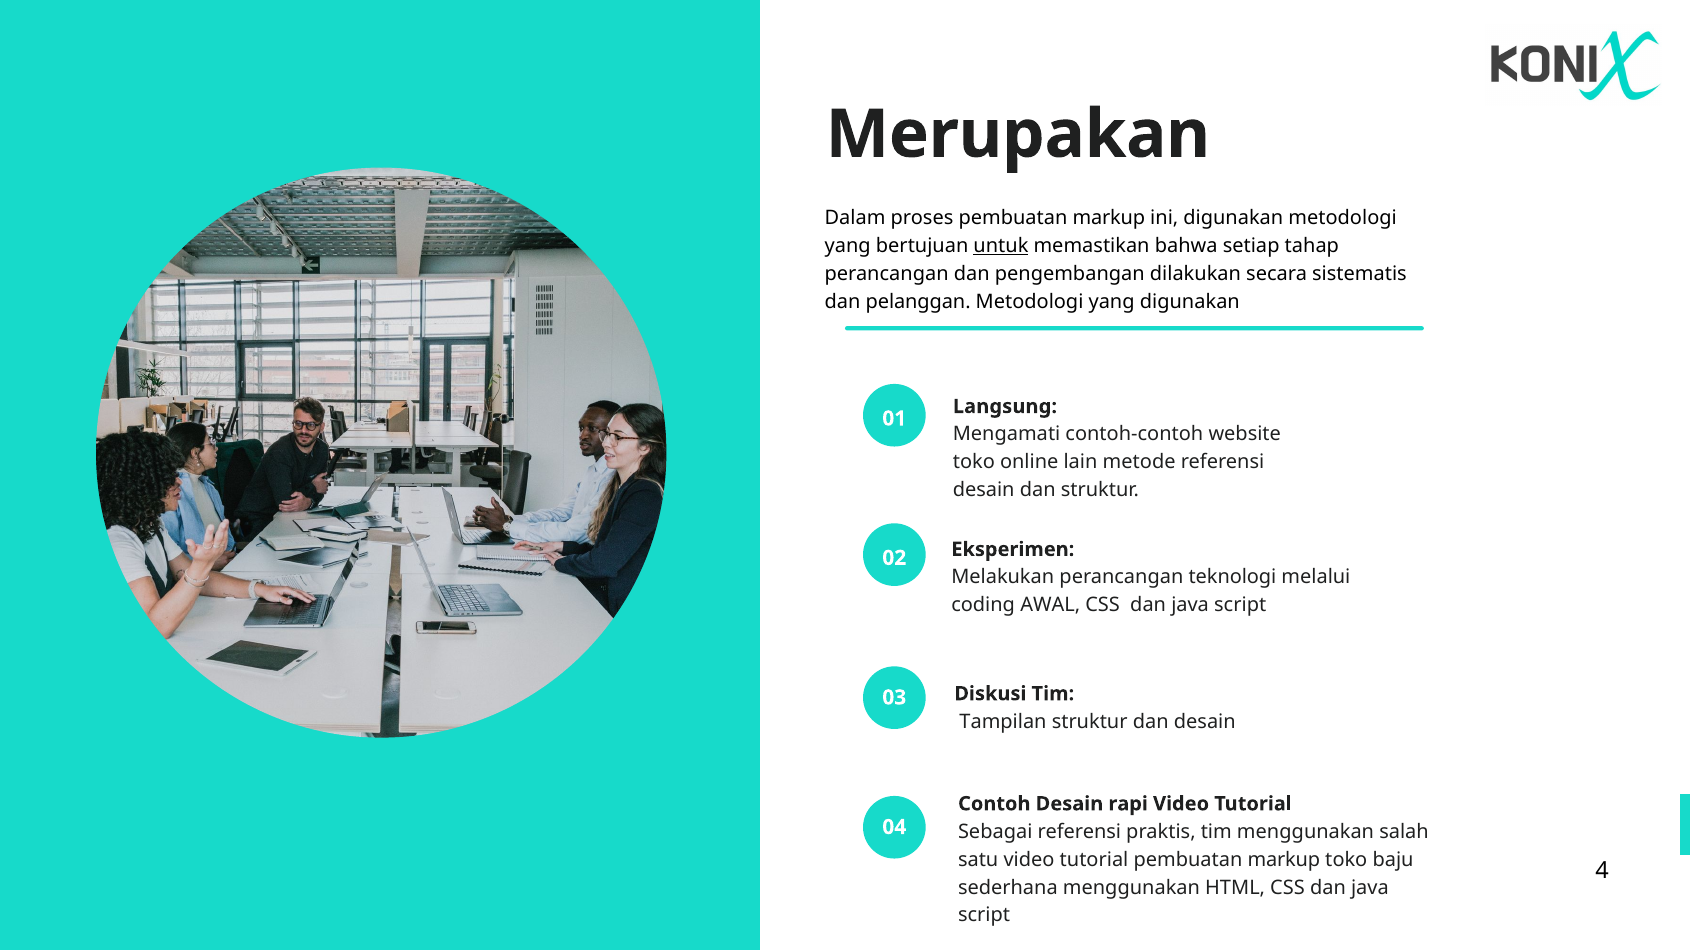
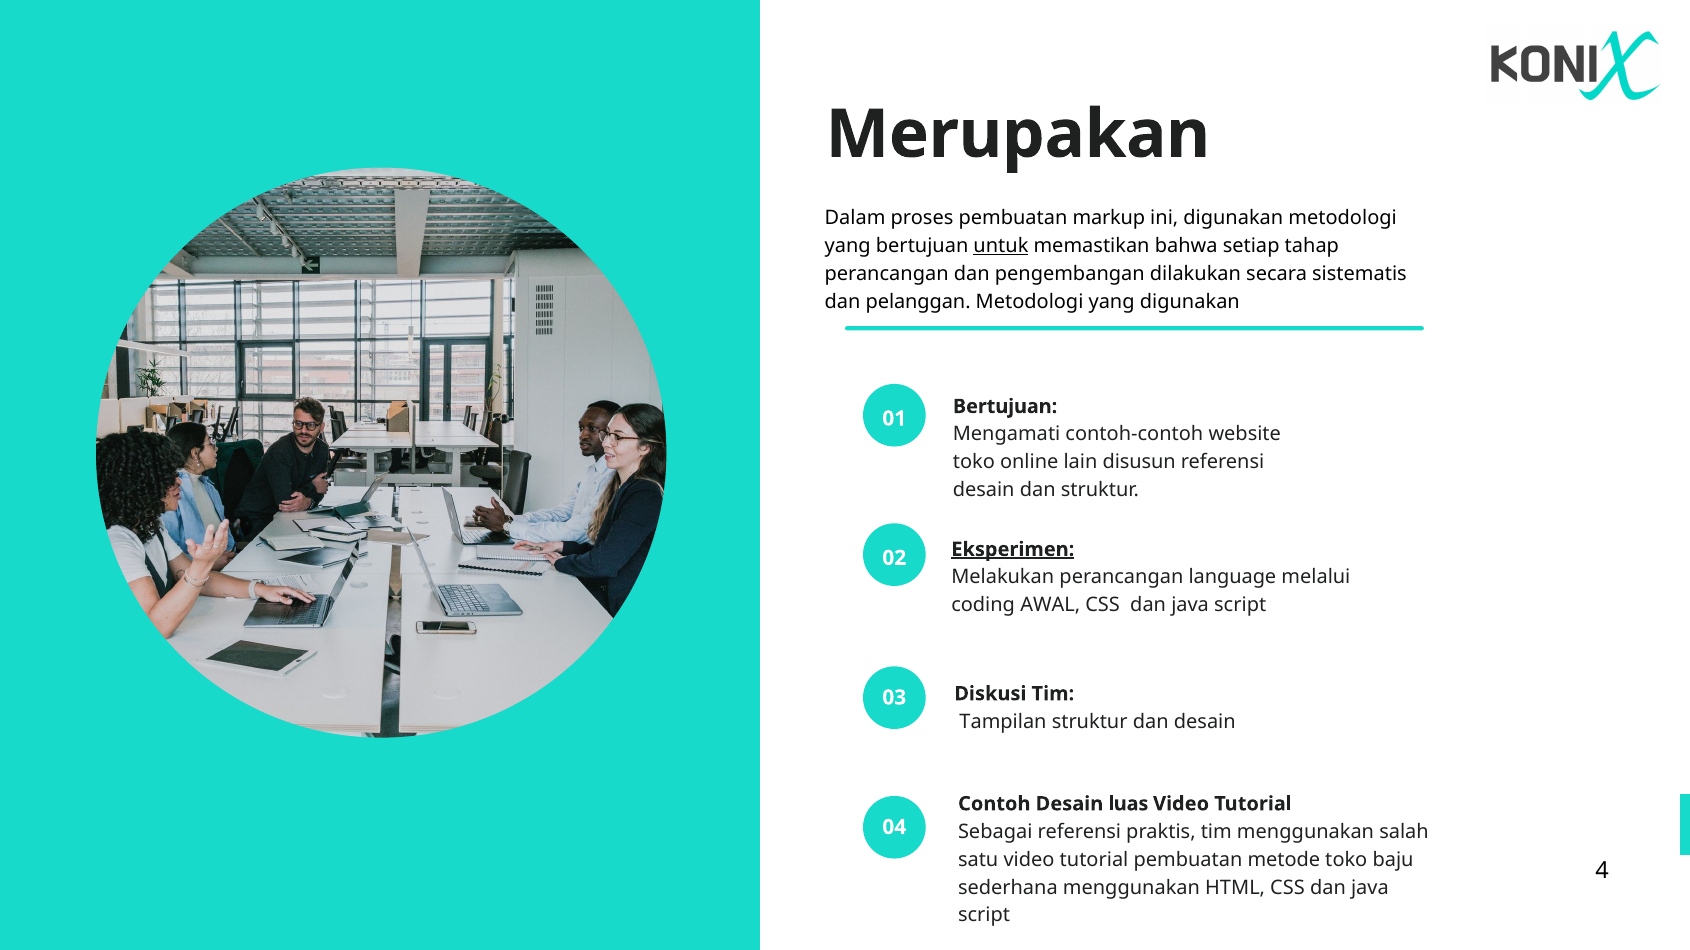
Langsung at (1005, 407): Langsung -> Bertujuan
metode: metode -> disusun
Eksperimen underline: none -> present
teknologi: teknologi -> language
rapi: rapi -> luas
tutorial pembuatan markup: markup -> metode
